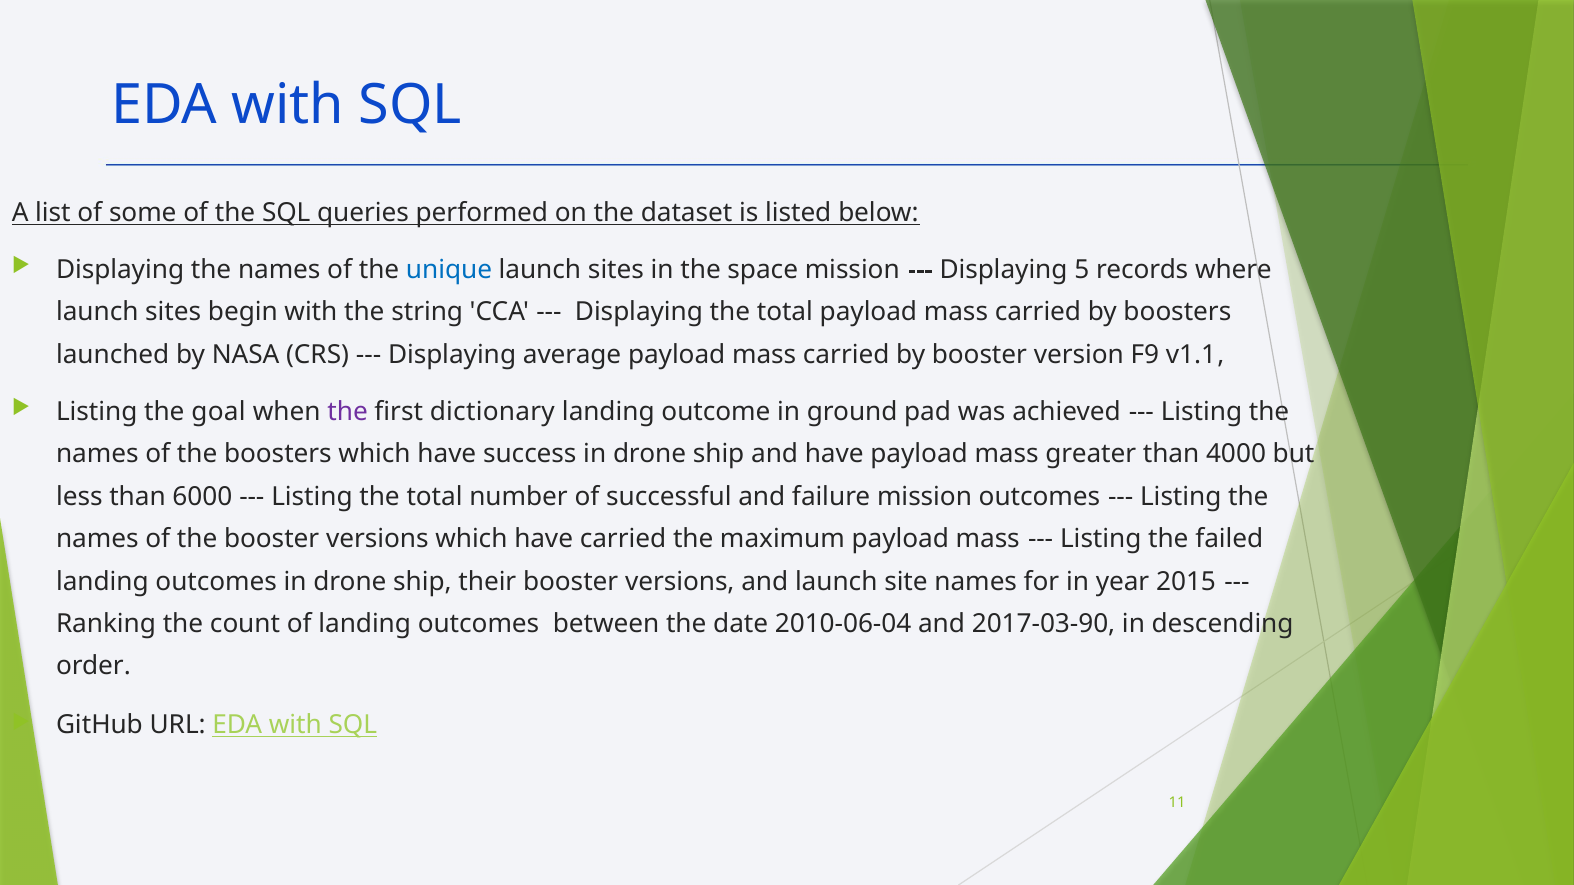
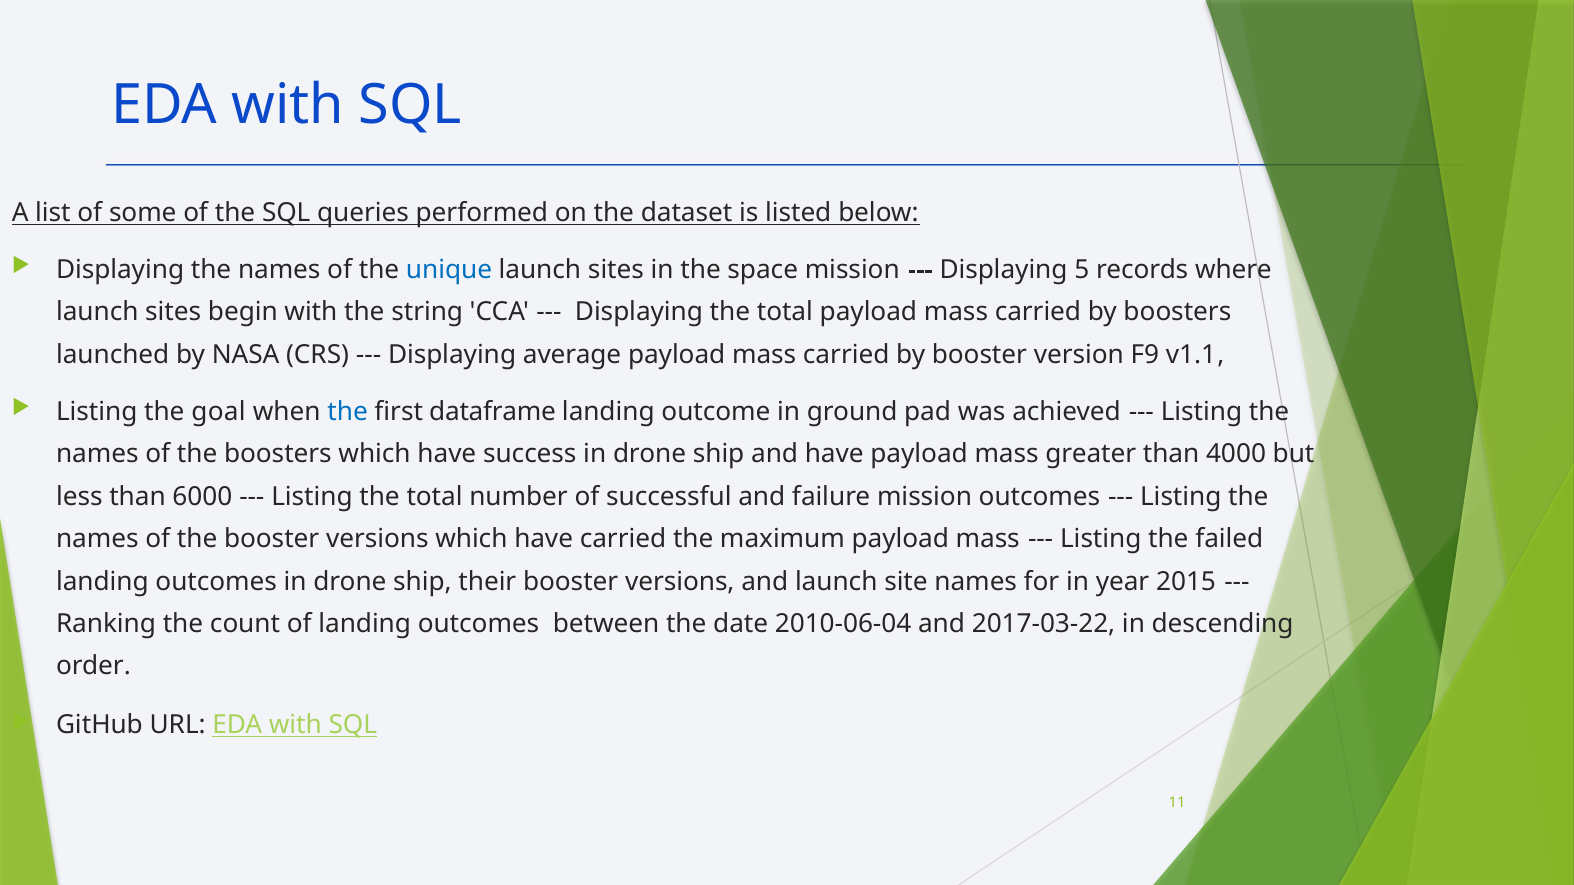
the at (348, 412) colour: purple -> blue
dictionary: dictionary -> dataframe
2017-03-90: 2017-03-90 -> 2017-03-22
